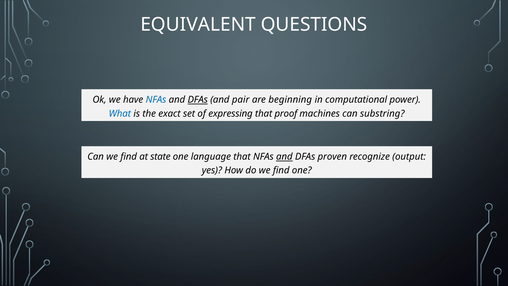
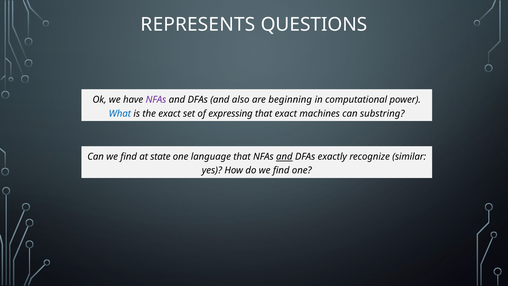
EQUIVALENT: EQUIVALENT -> REPRESENTS
NFAs at (156, 100) colour: blue -> purple
DFAs at (198, 100) underline: present -> none
pair: pair -> also
that proof: proof -> exact
proven: proven -> exactly
output: output -> similar
